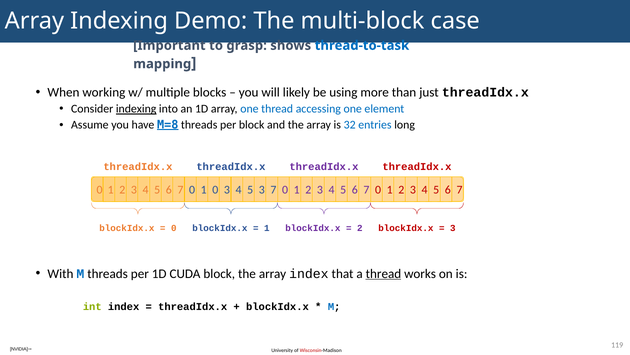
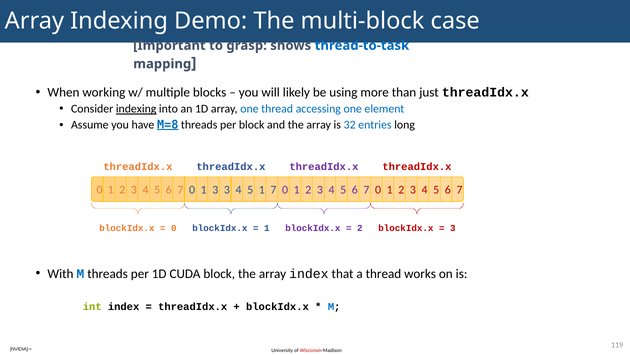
1 0: 0 -> 3
5 3: 3 -> 1
thread at (383, 273) underline: present -> none
